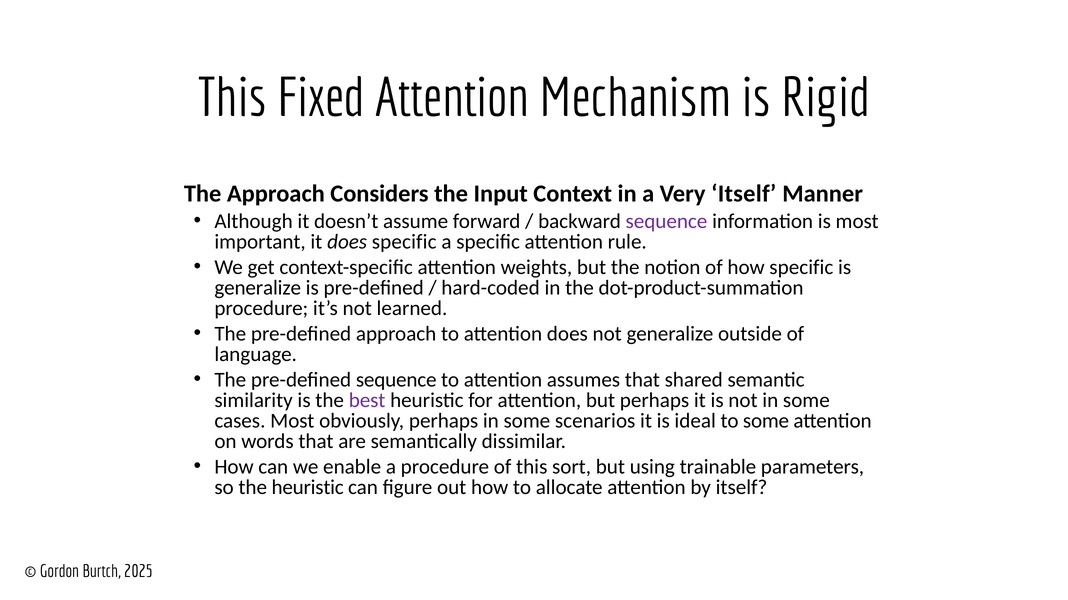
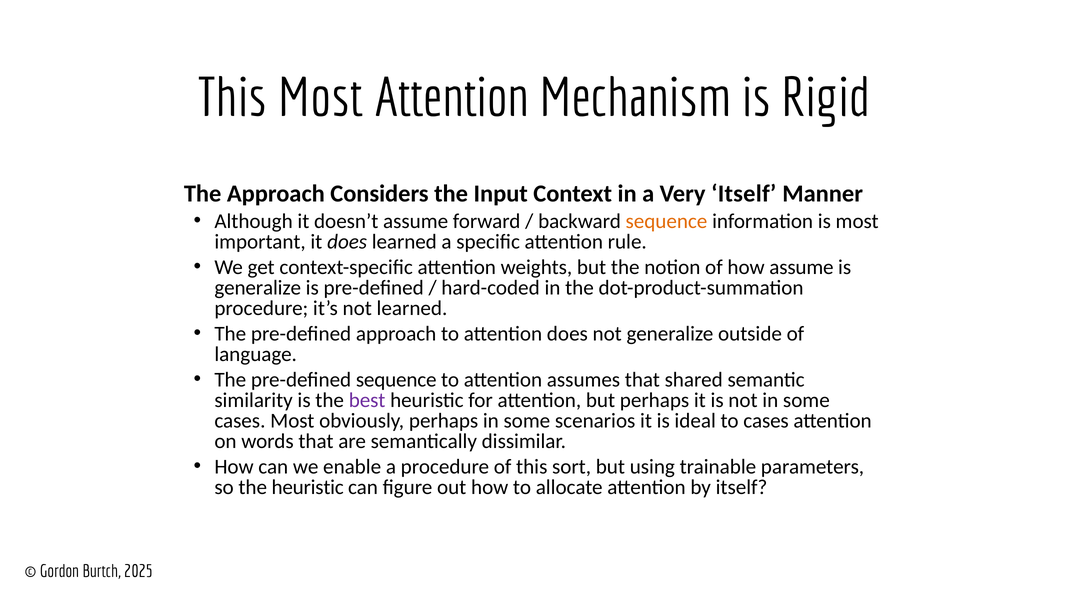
This Fixed: Fixed -> Most
sequence at (666, 221) colour: purple -> orange
does specific: specific -> learned
how specific: specific -> assume
to some: some -> cases
